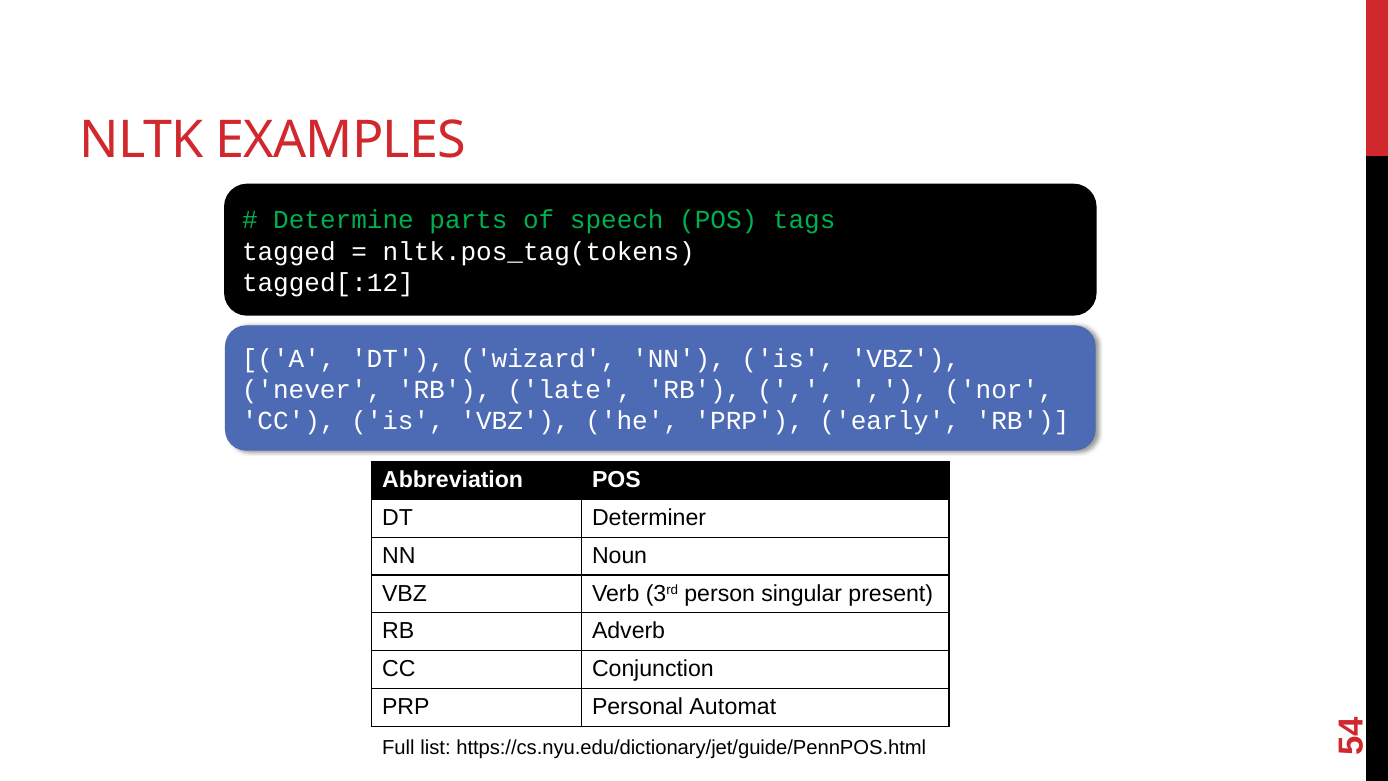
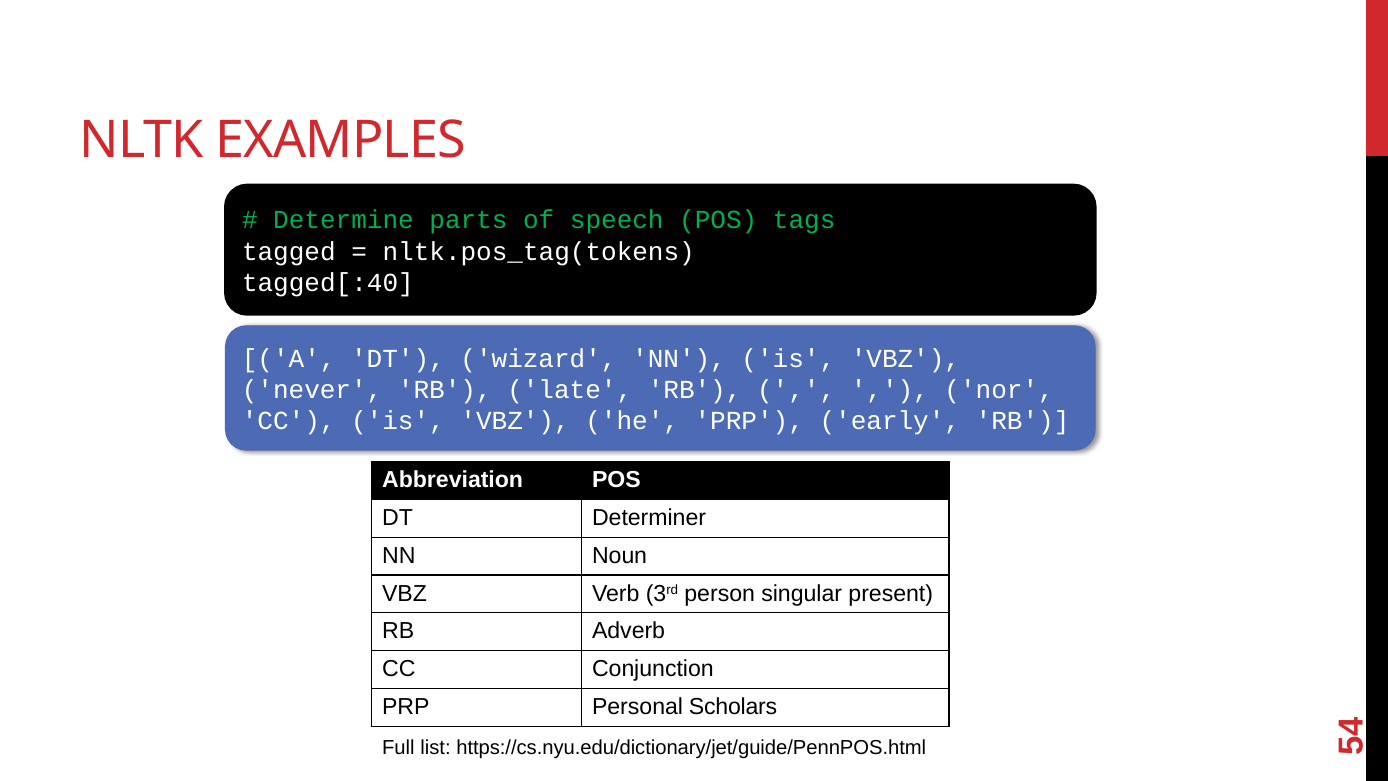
tagged[:12: tagged[:12 -> tagged[:40
Automat: Automat -> Scholars
